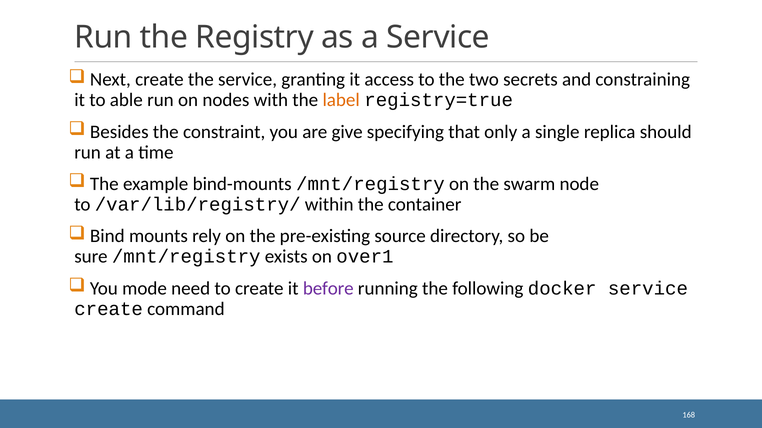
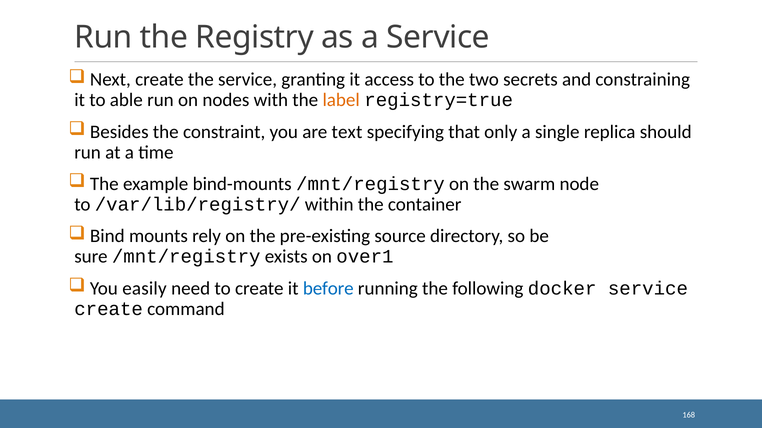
give: give -> text
mode: mode -> easily
before colour: purple -> blue
